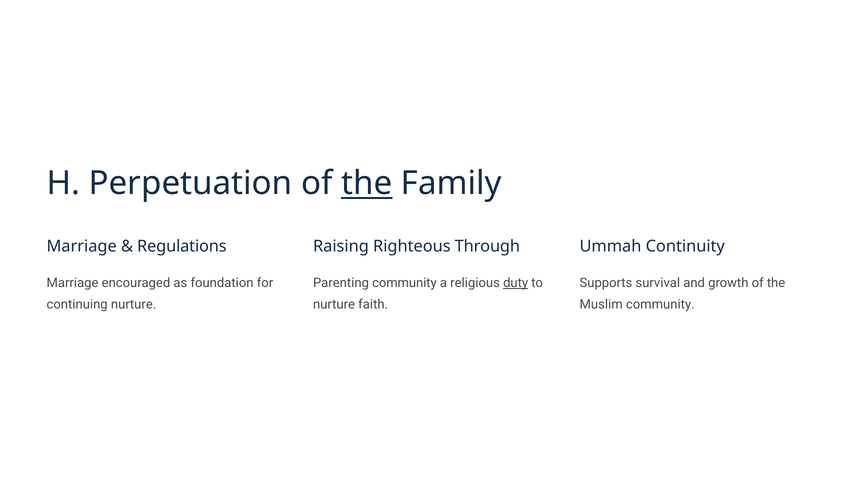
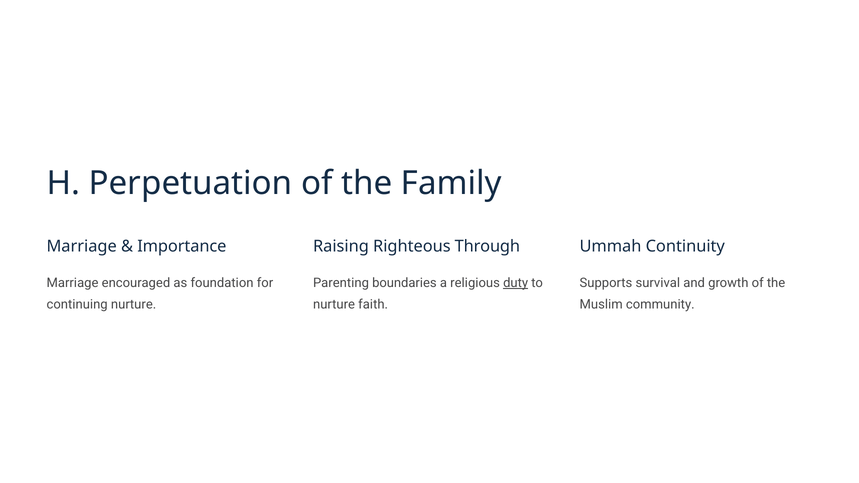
the at (367, 184) underline: present -> none
Regulations: Regulations -> Importance
Parenting community: community -> boundaries
